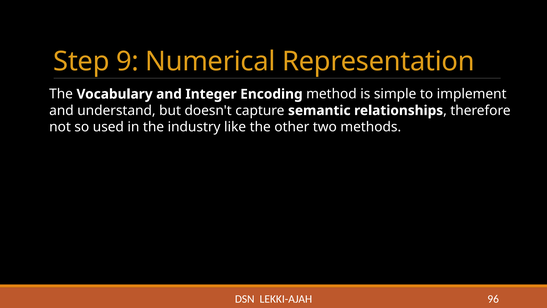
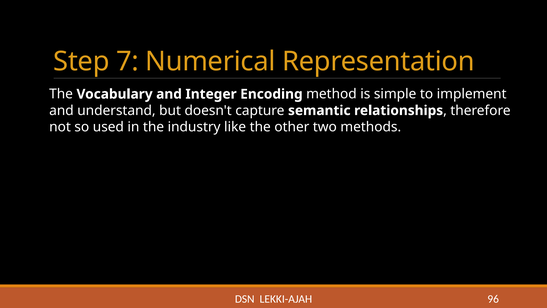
9: 9 -> 7
